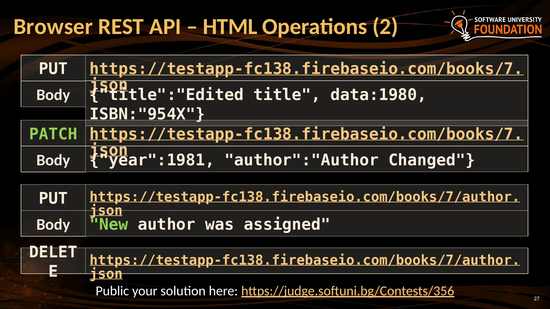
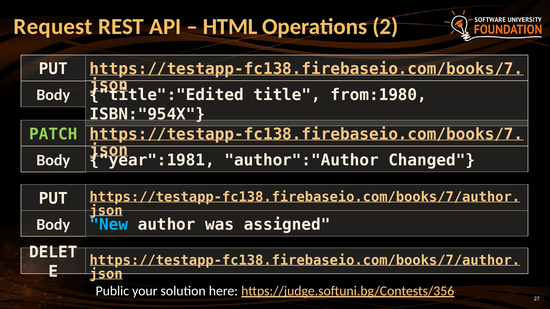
Browser: Browser -> Request
data:1980: data:1980 -> from:1980
New colour: light green -> light blue
